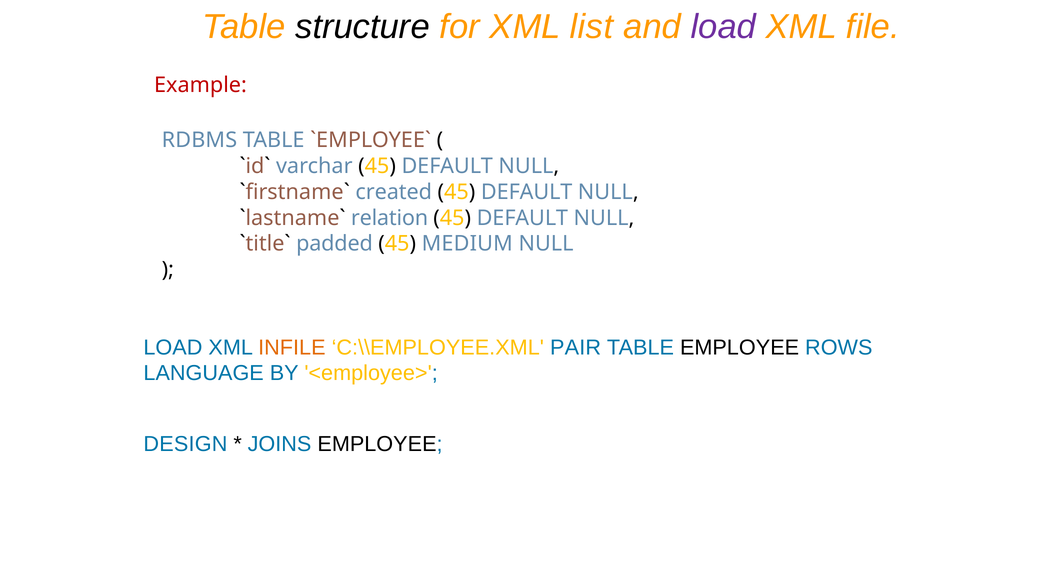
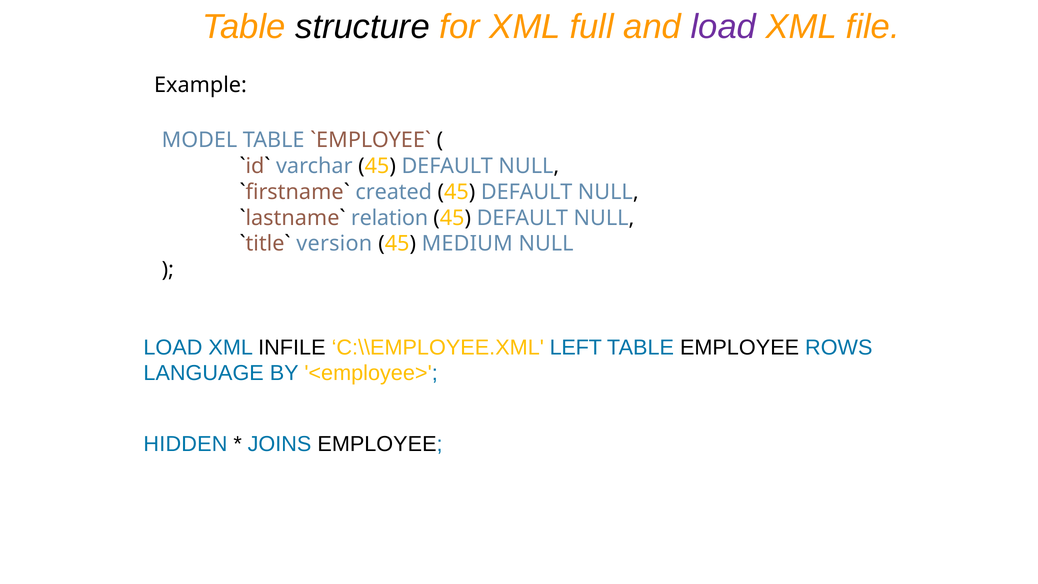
list: list -> full
Example colour: red -> black
RDBMS: RDBMS -> MODEL
padded: padded -> version
INFILE colour: orange -> black
PAIR: PAIR -> LEFT
DESIGN: DESIGN -> HIDDEN
